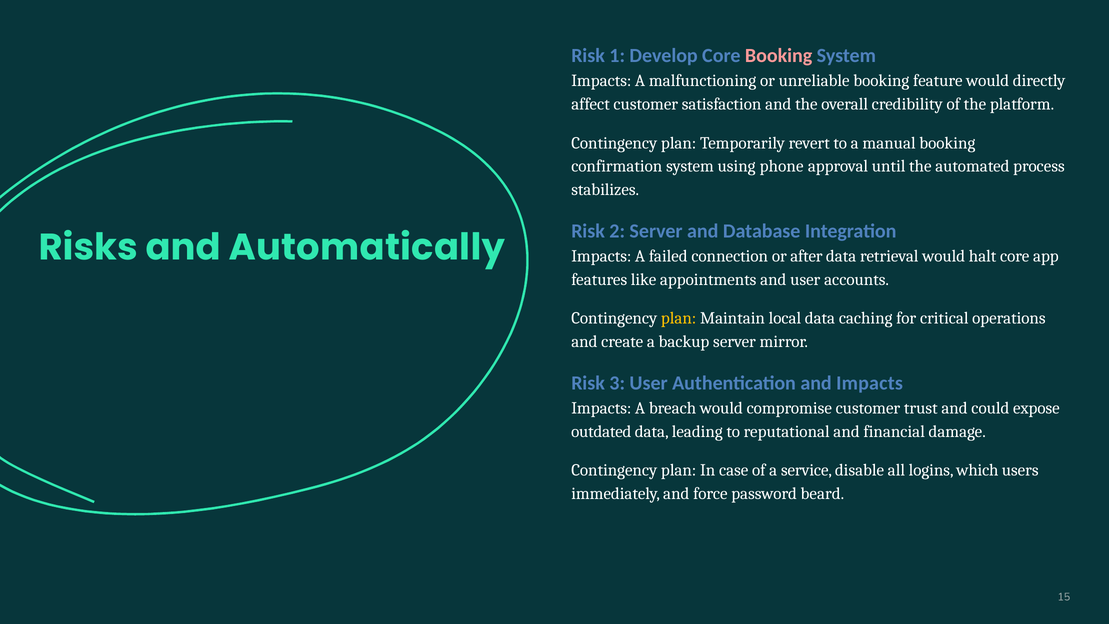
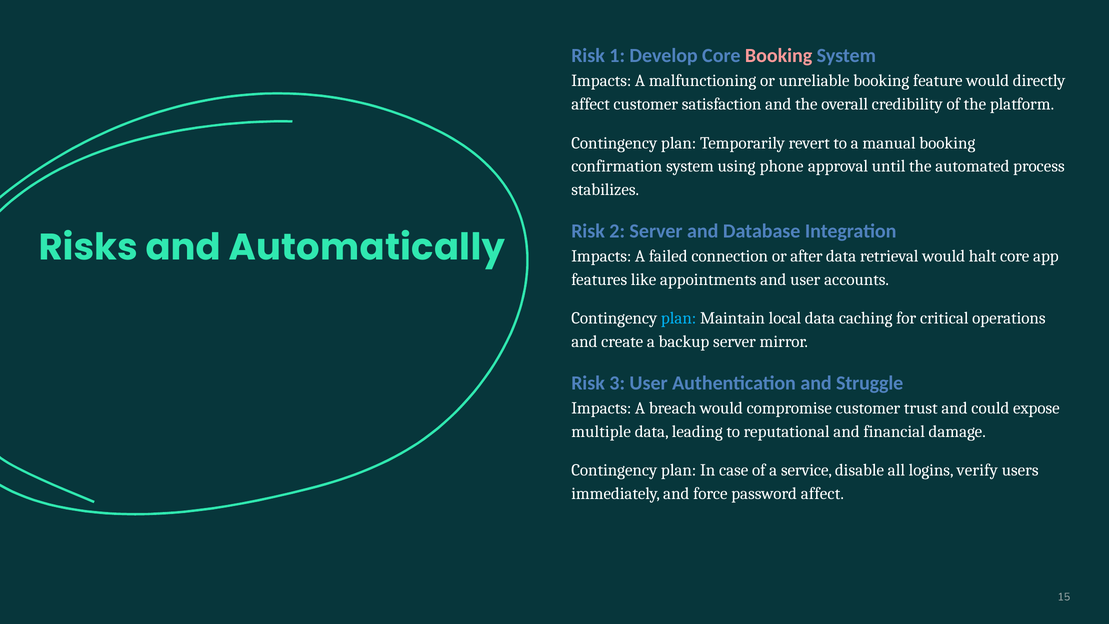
plan at (679, 318) colour: yellow -> light blue
and Impacts: Impacts -> Struggle
outdated: outdated -> multiple
which: which -> verify
password beard: beard -> affect
